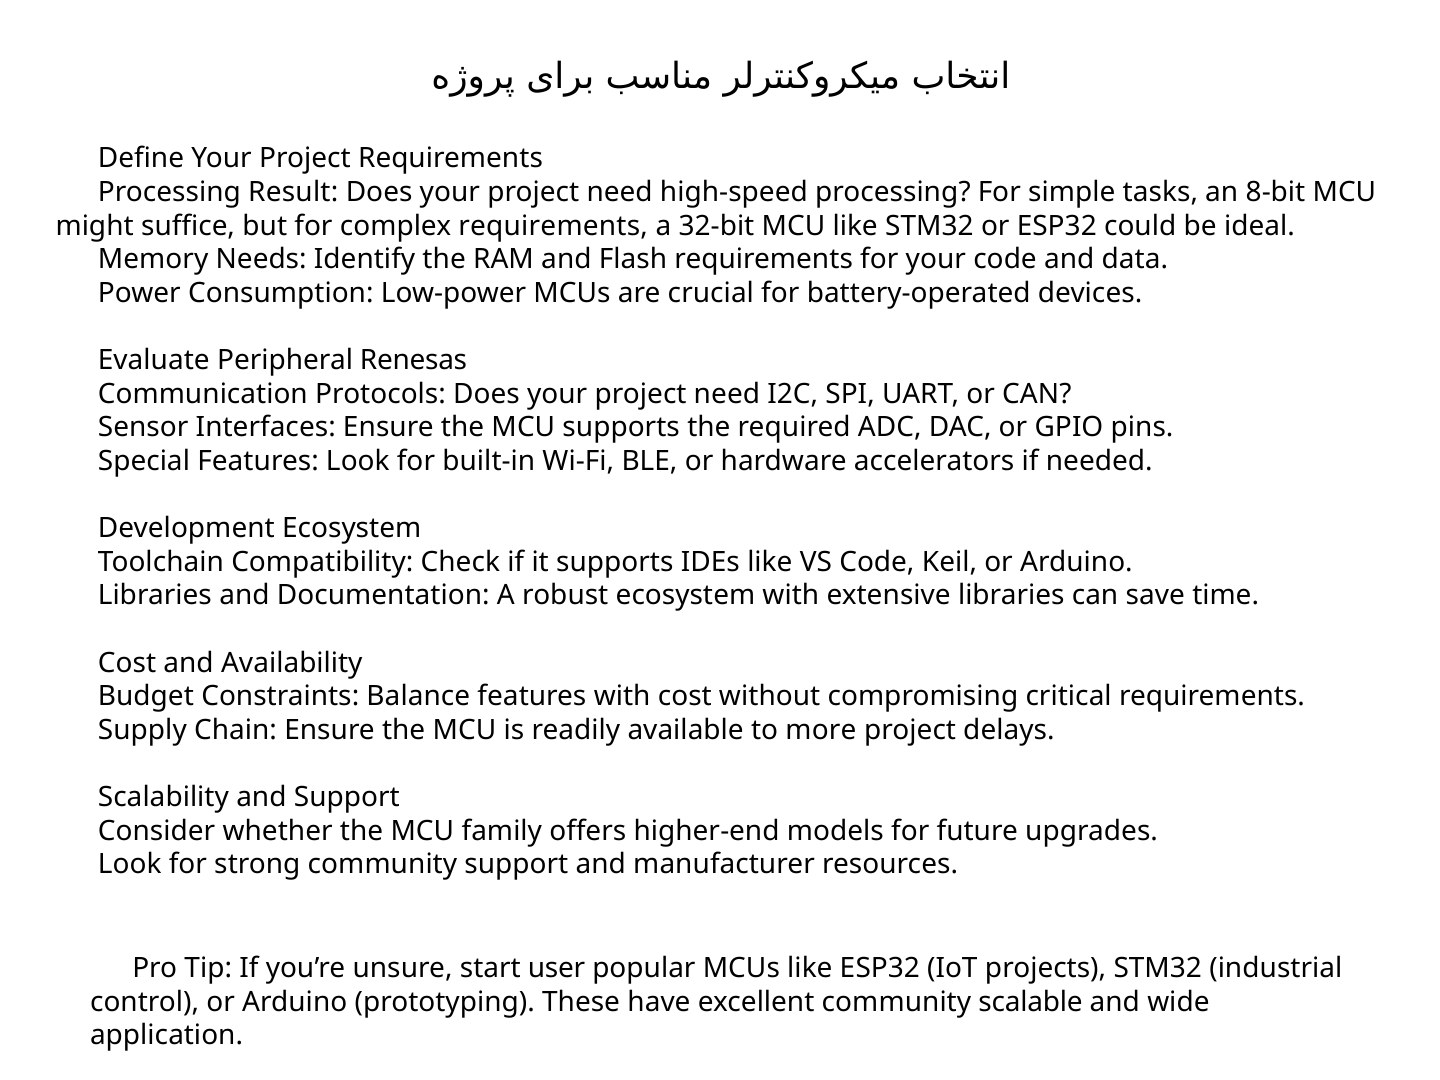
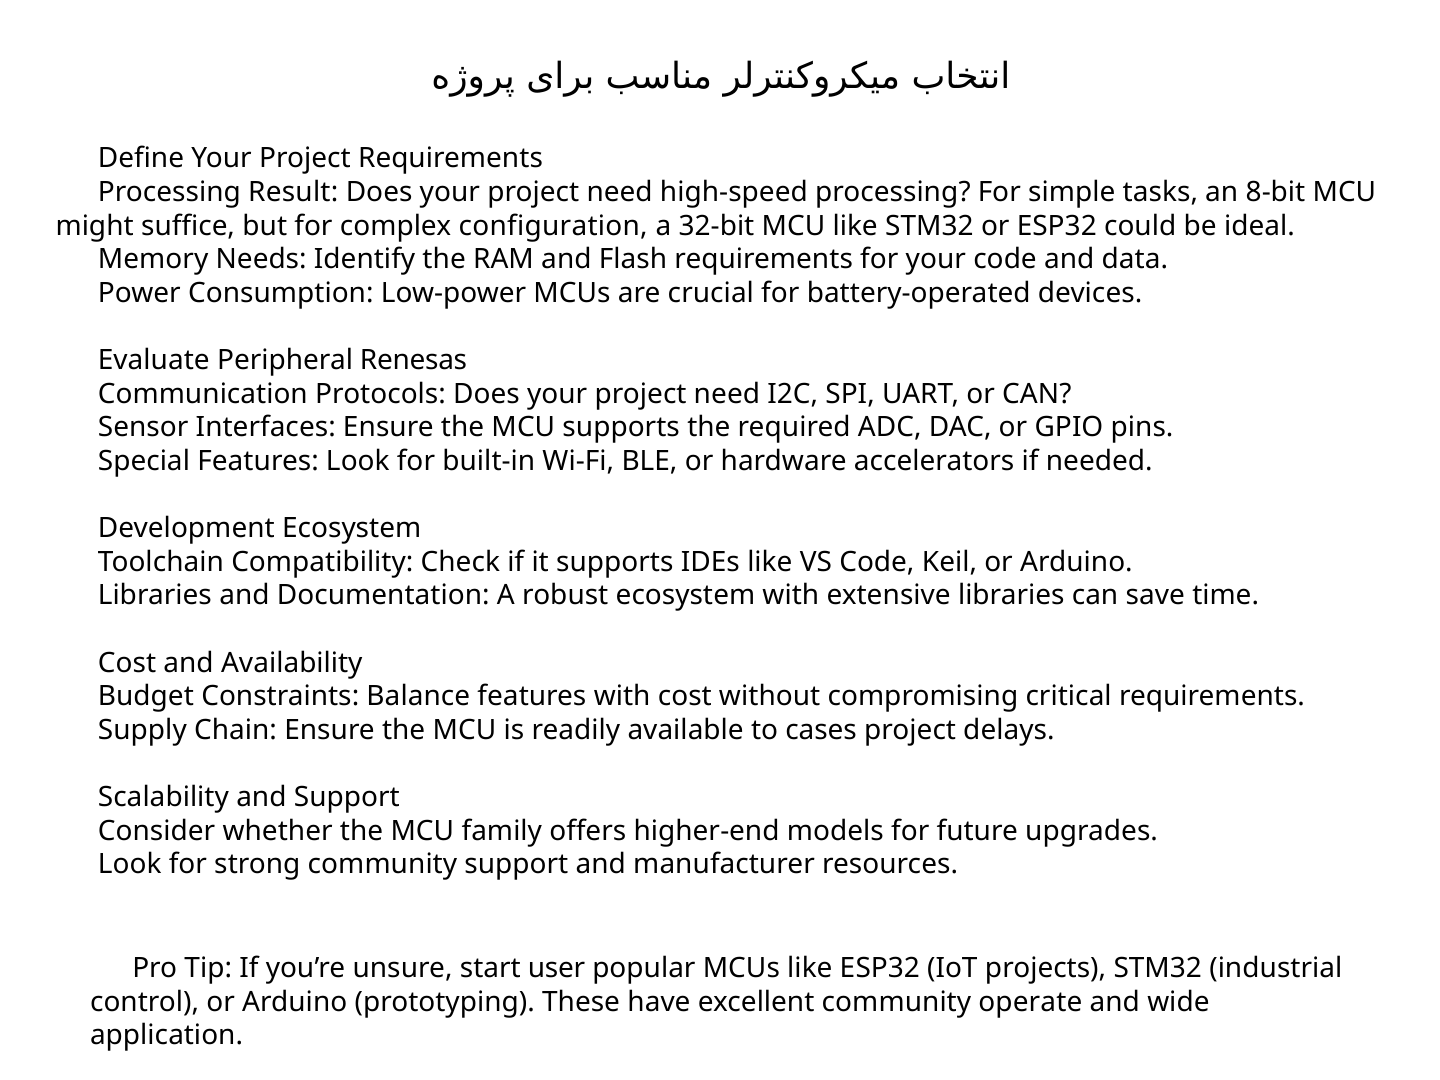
complex requirements: requirements -> configuration
more: more -> cases
scalable: scalable -> operate
